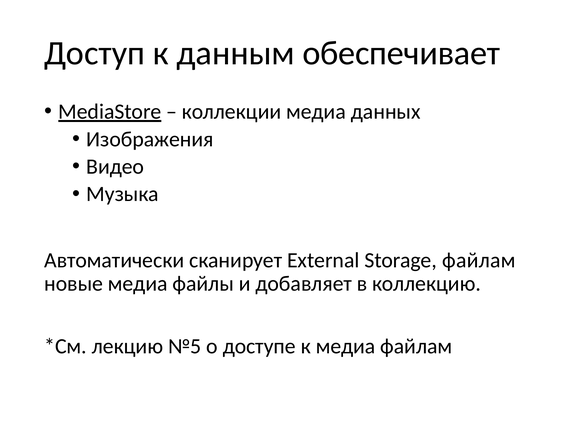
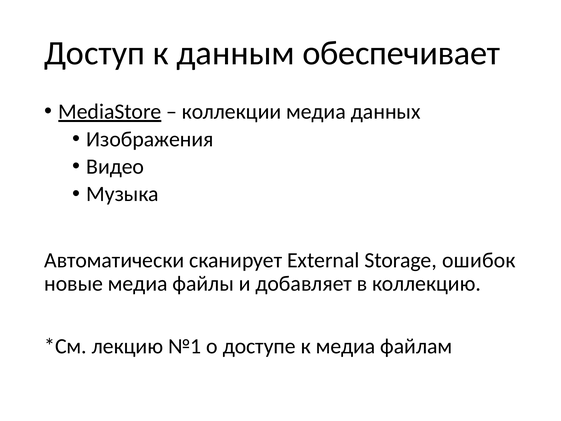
Storage файлам: файлам -> ошибок
№5: №5 -> №1
